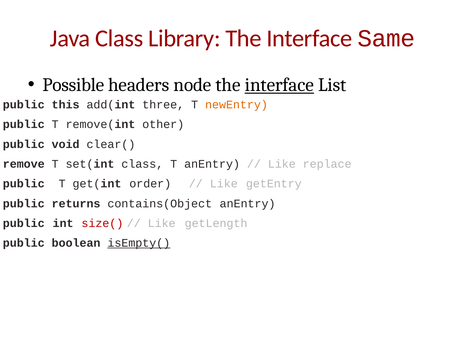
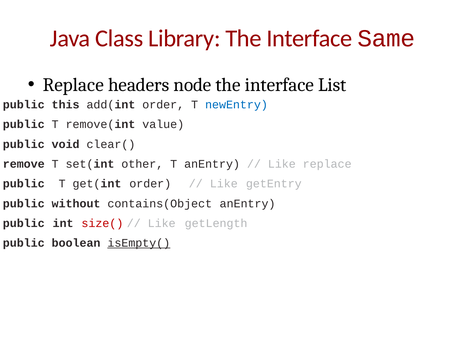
Possible at (73, 85): Possible -> Replace
interface at (279, 85) underline: present -> none
add(int three: three -> order
newEntry colour: orange -> blue
other: other -> value
set(int class: class -> other
returns: returns -> without
